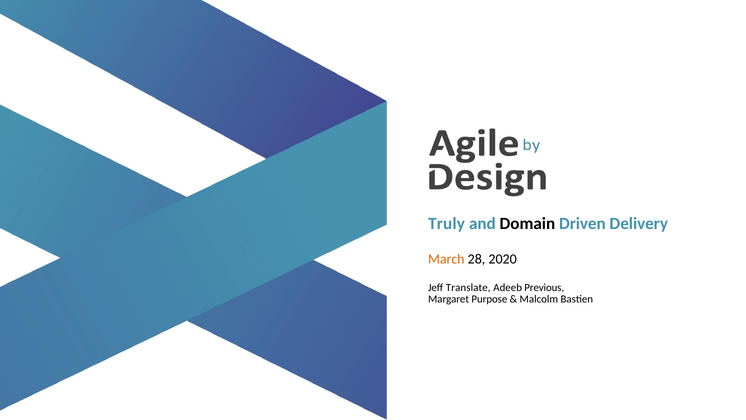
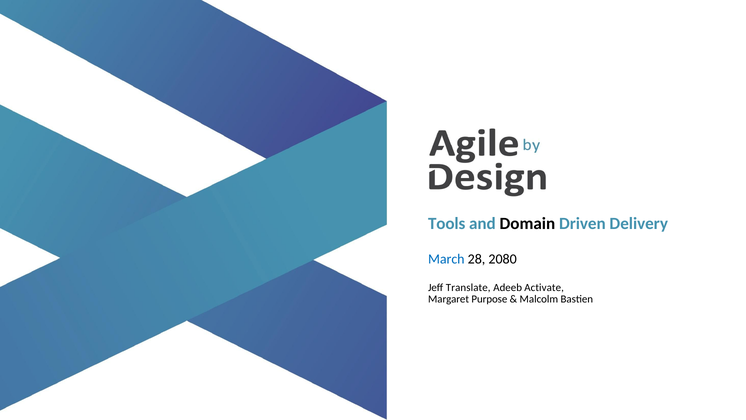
Truly: Truly -> Tools
March colour: orange -> blue
2020: 2020 -> 2080
Previous: Previous -> Activate
